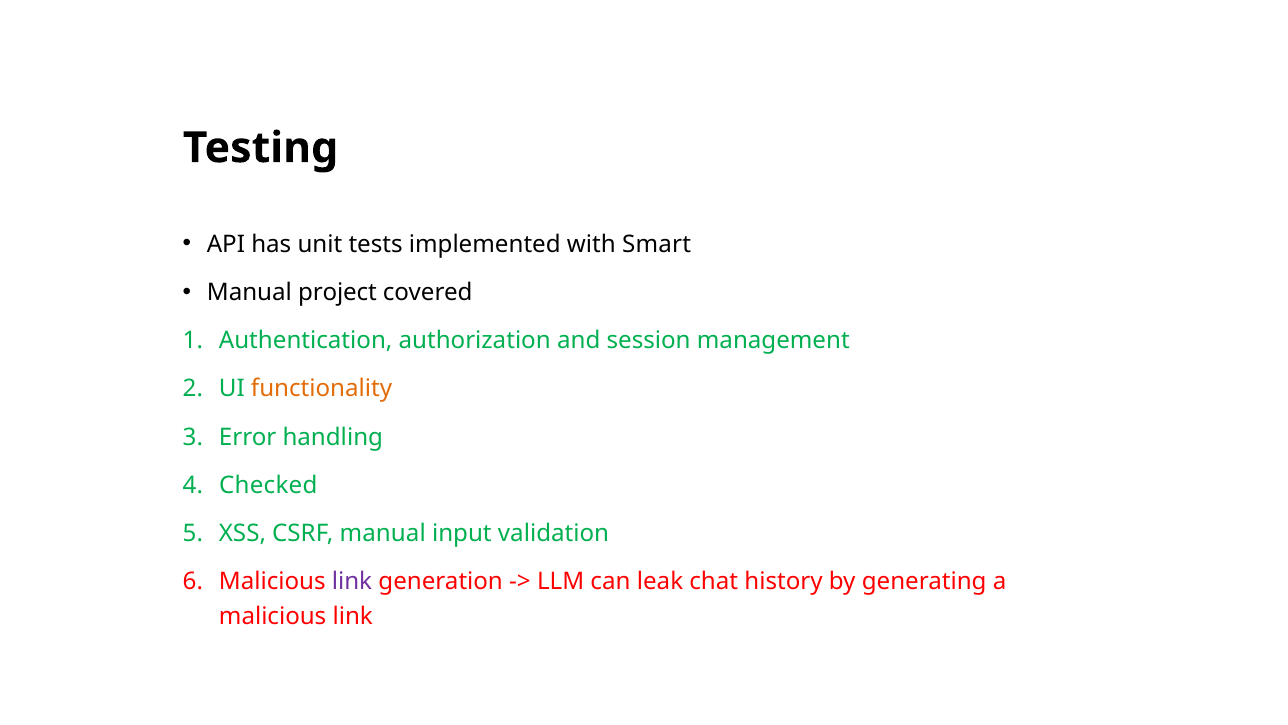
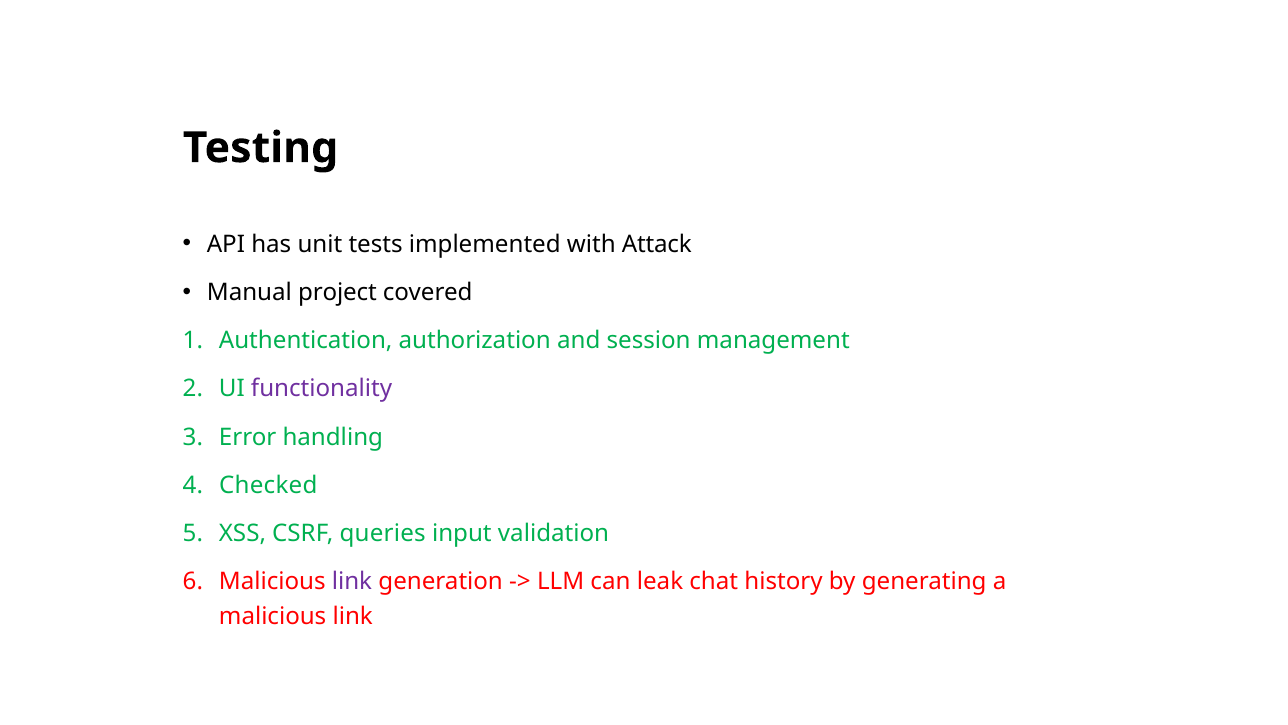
Smart: Smart -> Attack
functionality colour: orange -> purple
CSRF manual: manual -> queries
